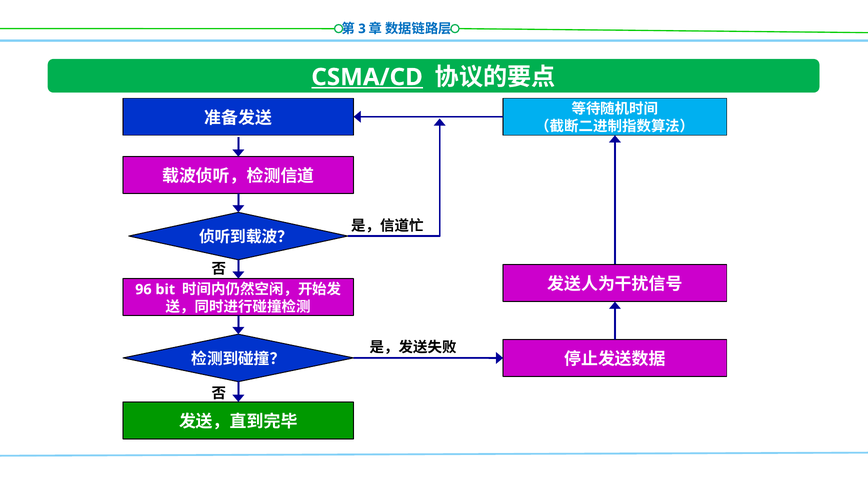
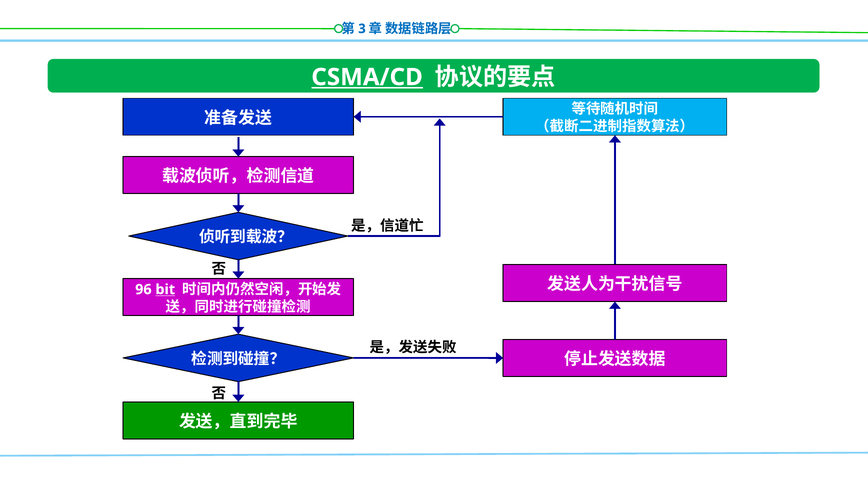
bit underline: none -> present
